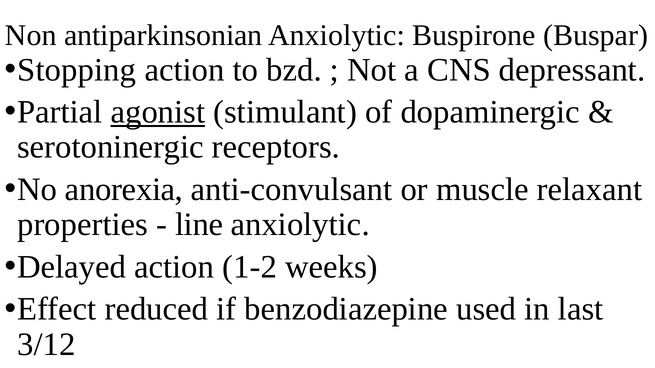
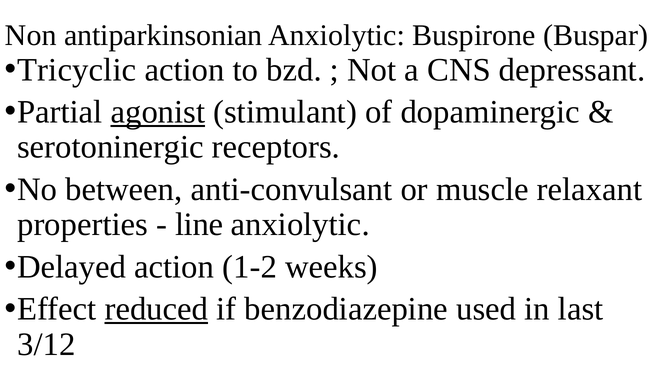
Stopping: Stopping -> Tricyclic
anorexia: anorexia -> between
reduced underline: none -> present
